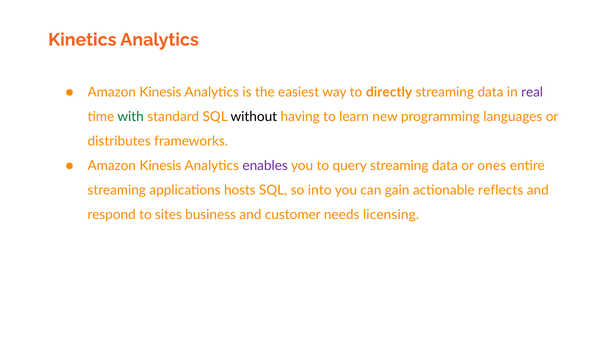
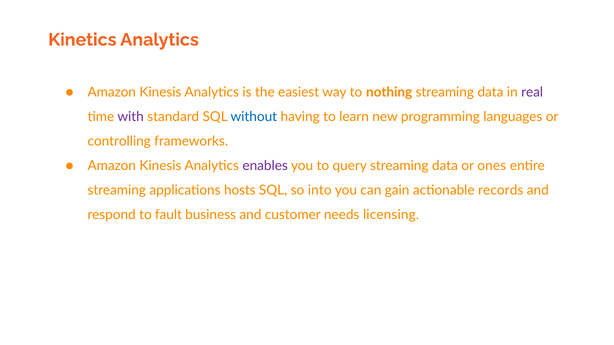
directly: directly -> nothing
with colour: green -> purple
without colour: black -> blue
distributes: distributes -> controlling
reflects: reflects -> records
sites: sites -> fault
